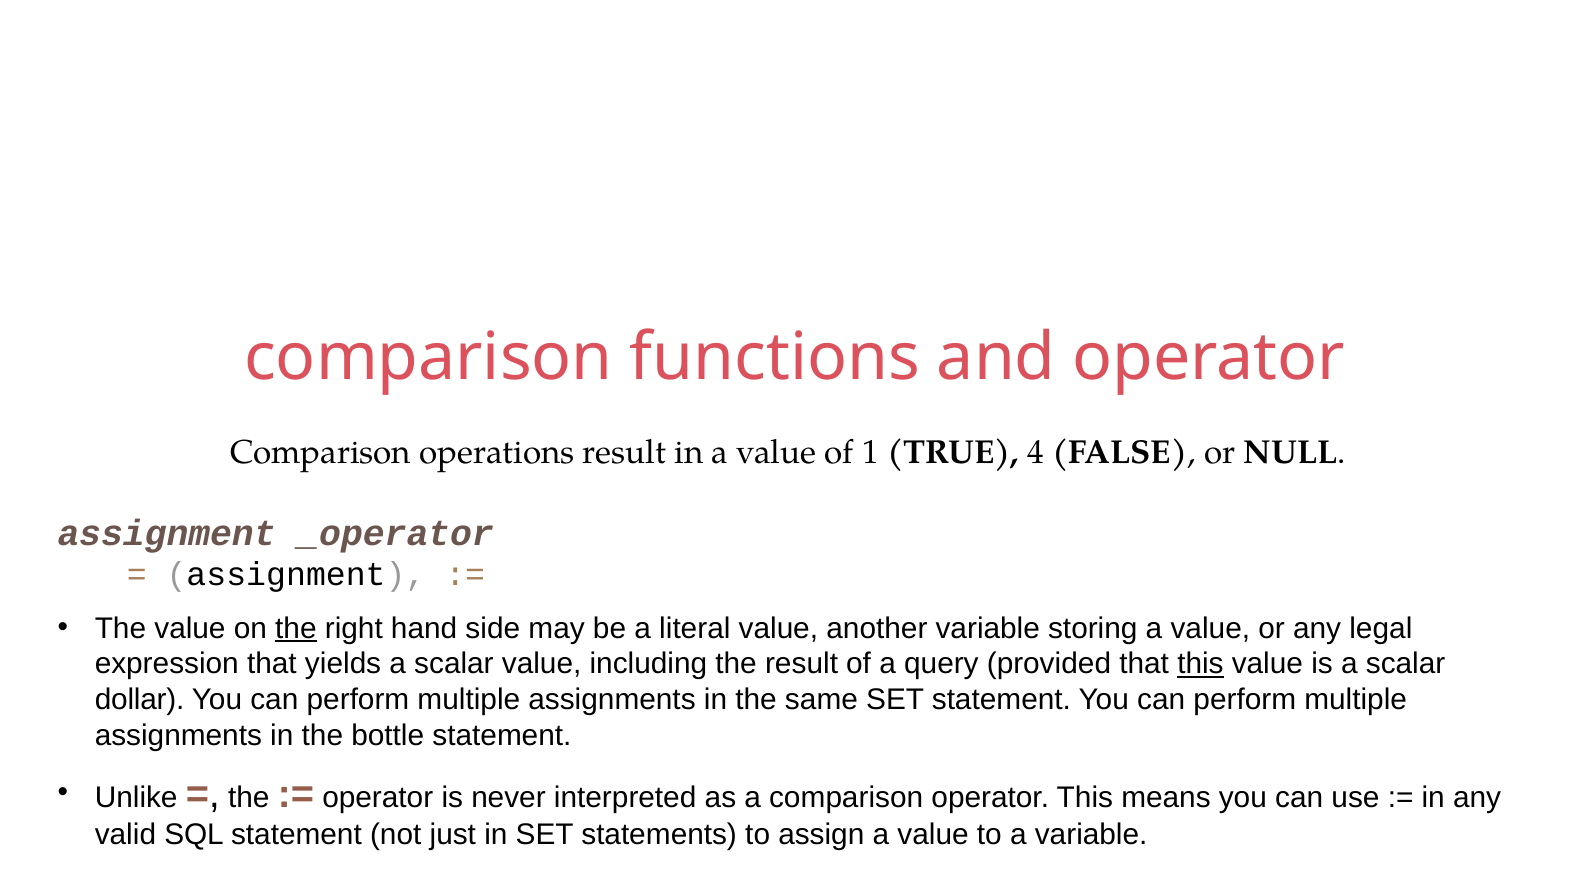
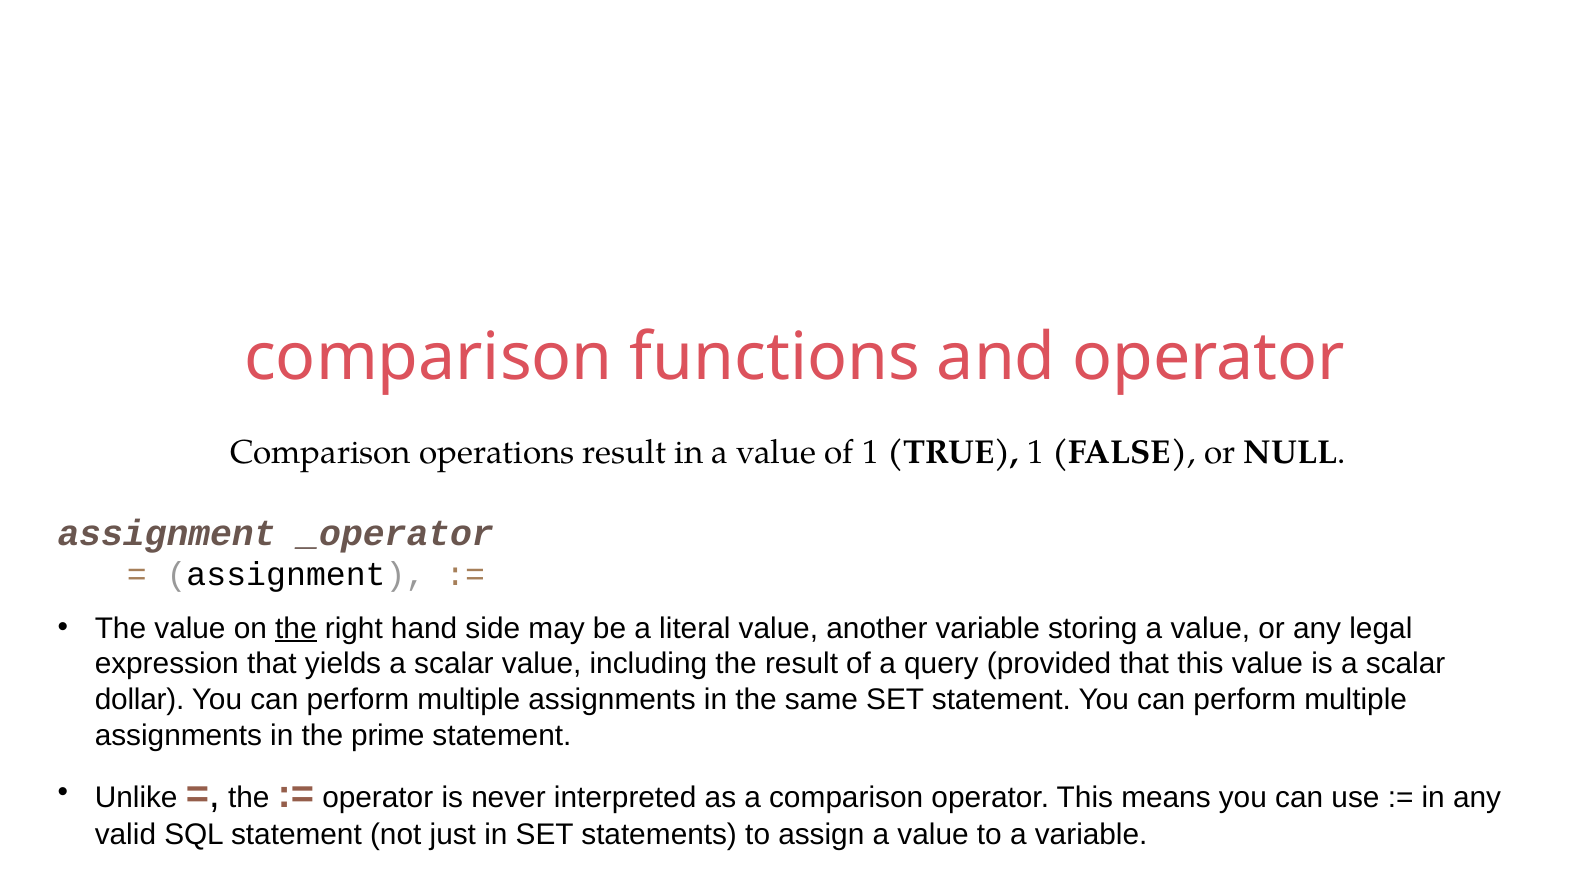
TRUE 4: 4 -> 1
this at (1200, 664) underline: present -> none
bottle: bottle -> prime
